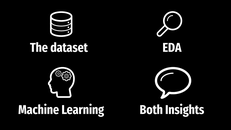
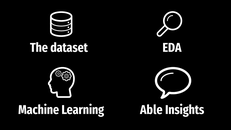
Both: Both -> Able
